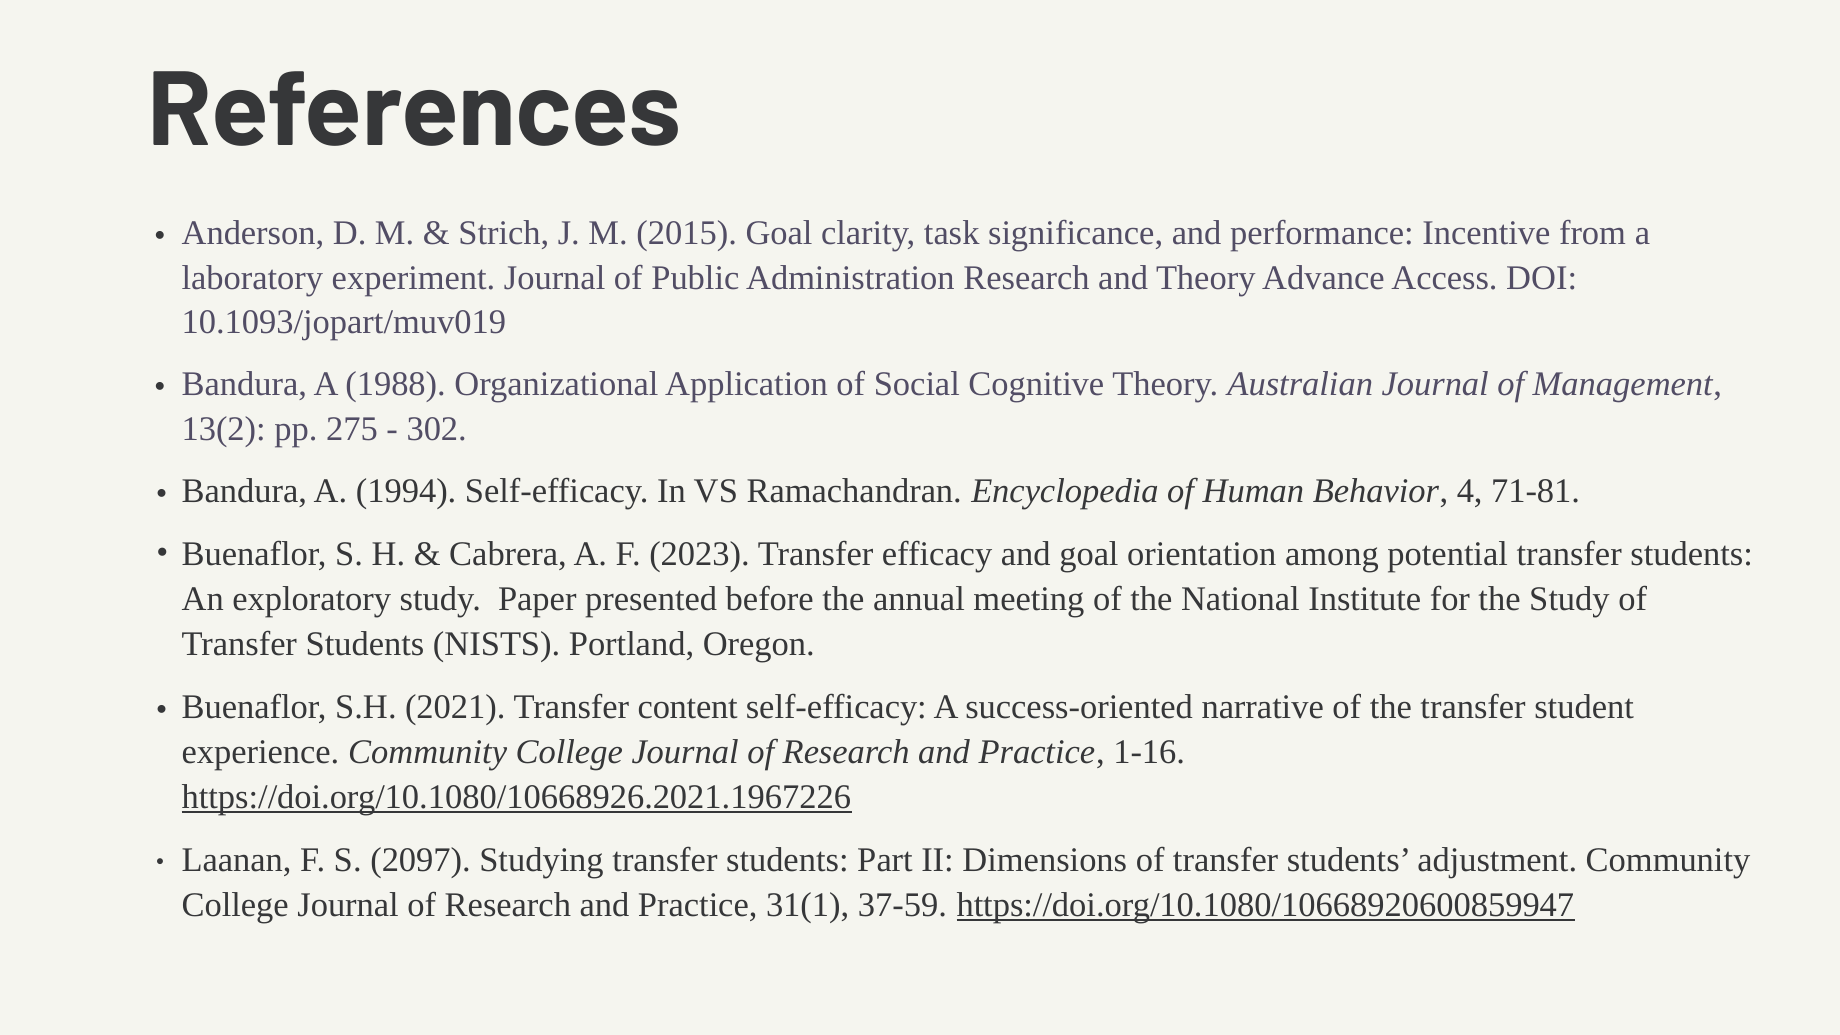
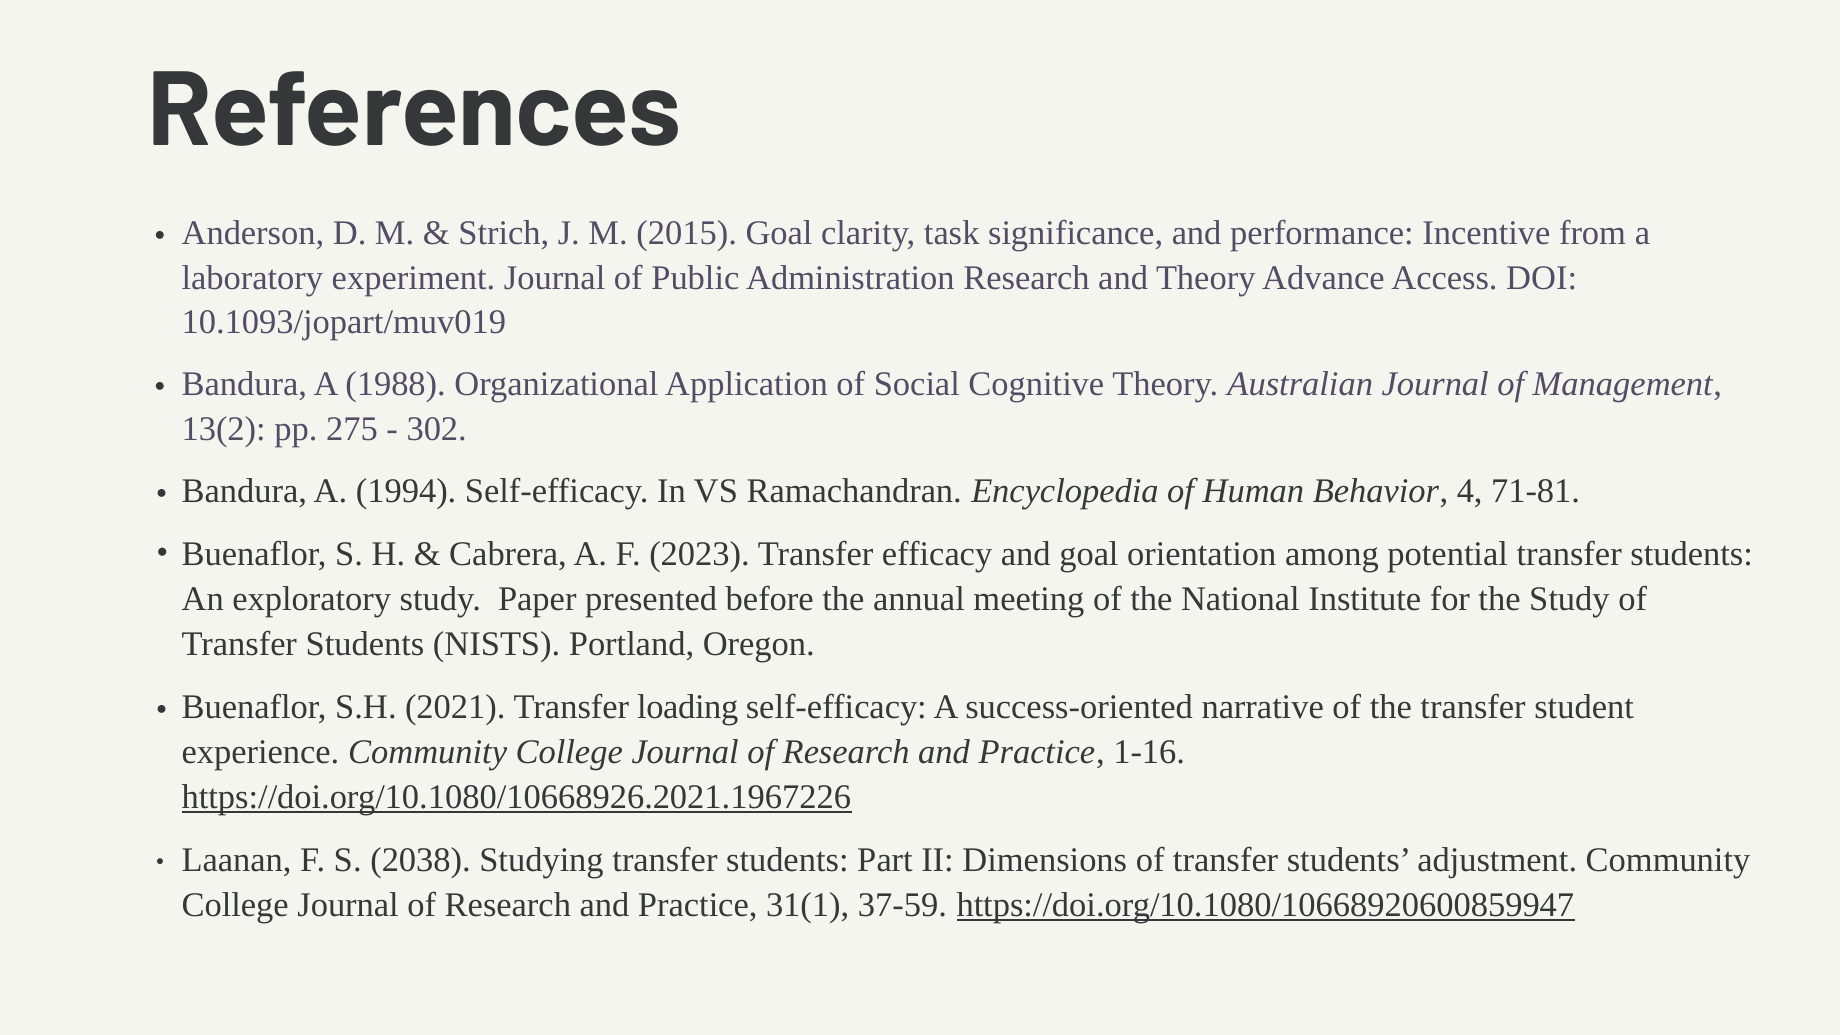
content: content -> loading
2097: 2097 -> 2038
